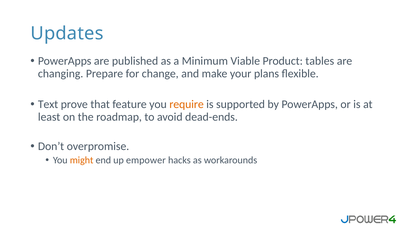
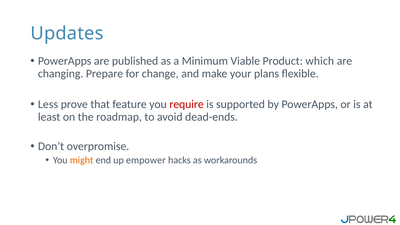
tables: tables -> which
Text: Text -> Less
require colour: orange -> red
